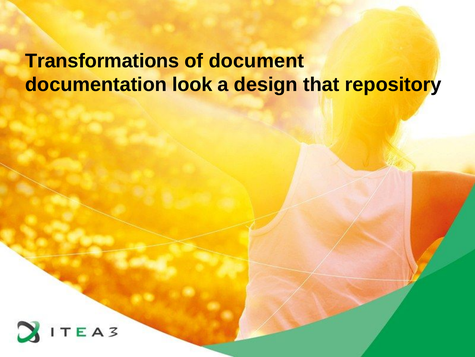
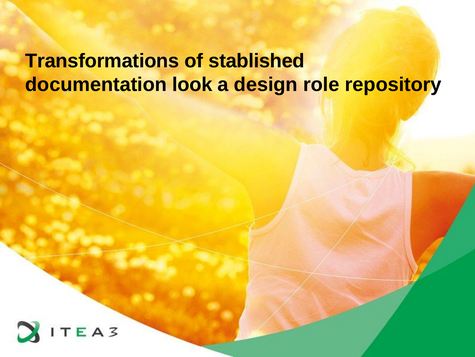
document: document -> stablished
that: that -> role
